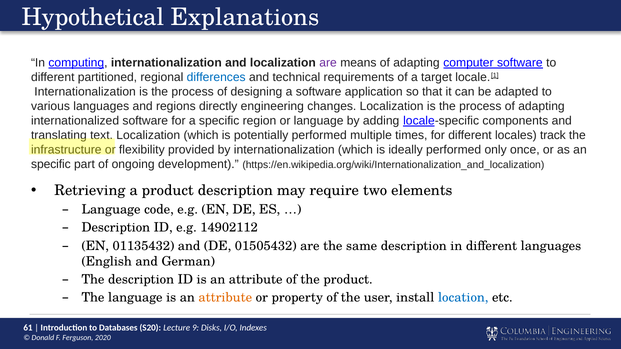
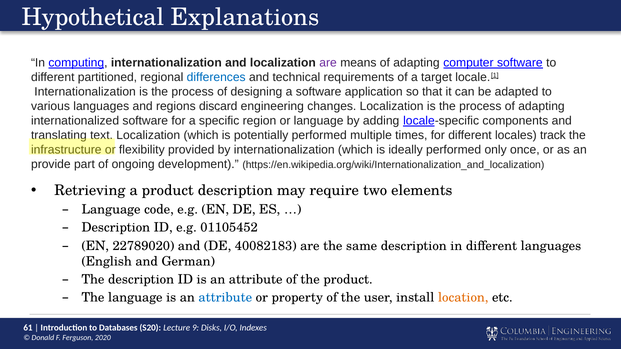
directly: directly -> discard
specific at (51, 164): specific -> provide
14902112: 14902112 -> 01105452
01135432: 01135432 -> 22789020
01505432: 01505432 -> 40082183
attribute at (225, 298) colour: orange -> blue
location colour: blue -> orange
